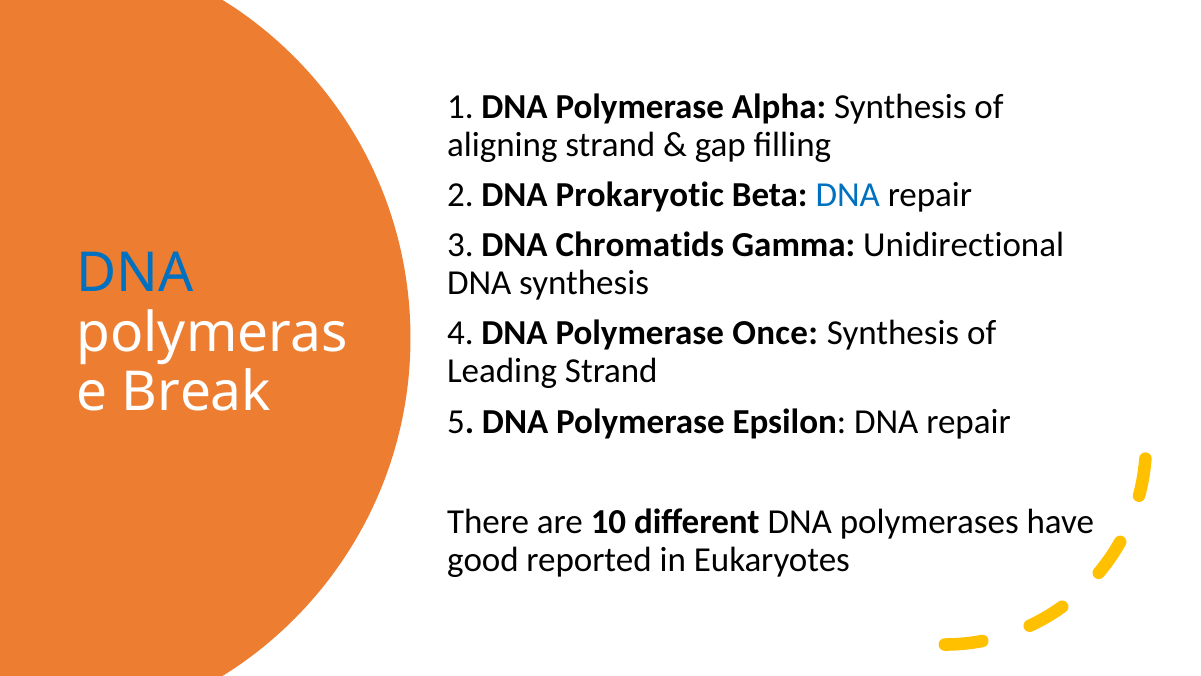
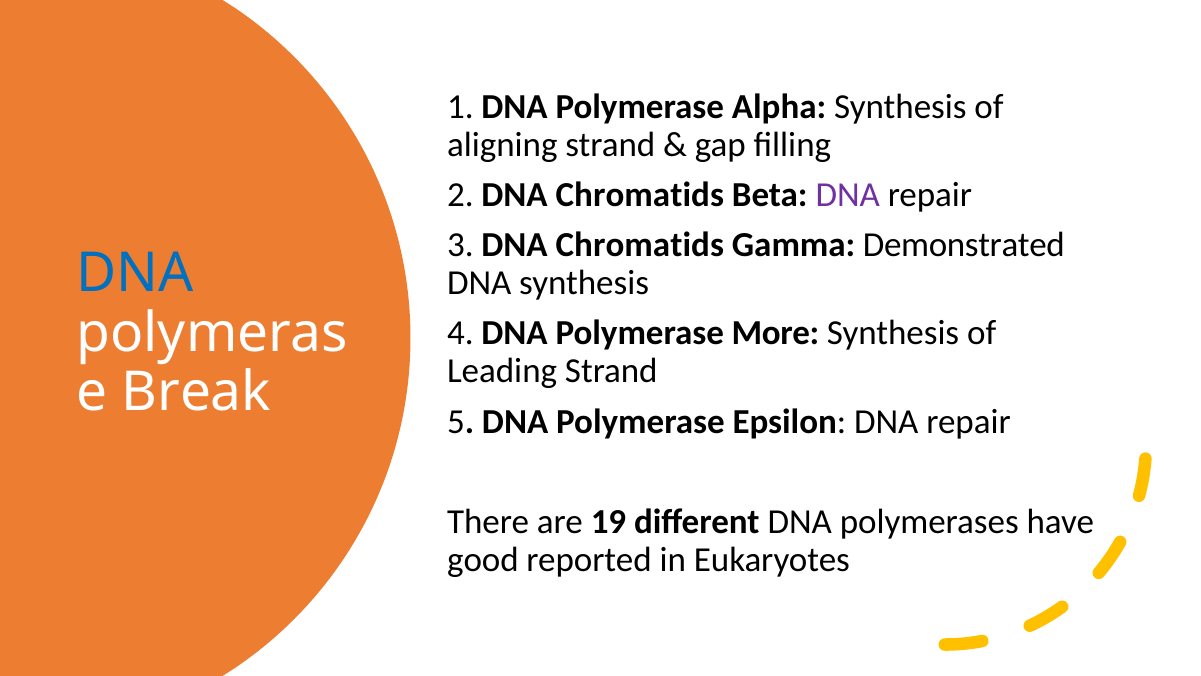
2 DNA Prokaryotic: Prokaryotic -> Chromatids
DNA at (848, 195) colour: blue -> purple
Unidirectional: Unidirectional -> Demonstrated
Once: Once -> More
10: 10 -> 19
